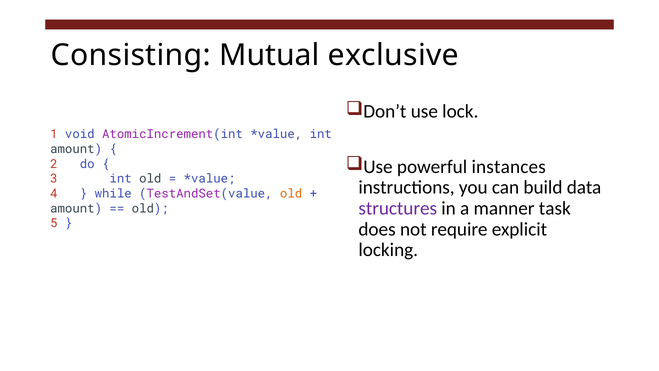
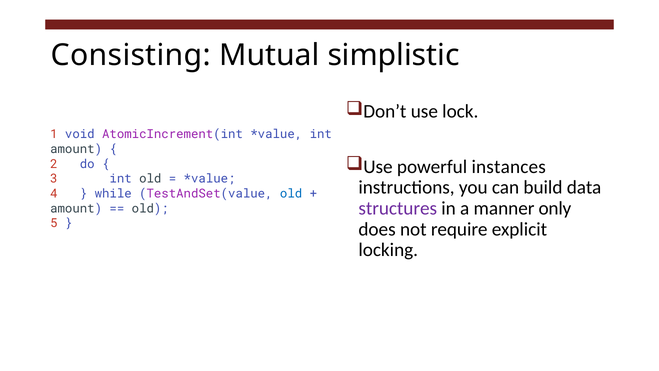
exclusive: exclusive -> simplistic
old at (291, 193) colour: orange -> blue
task: task -> only
